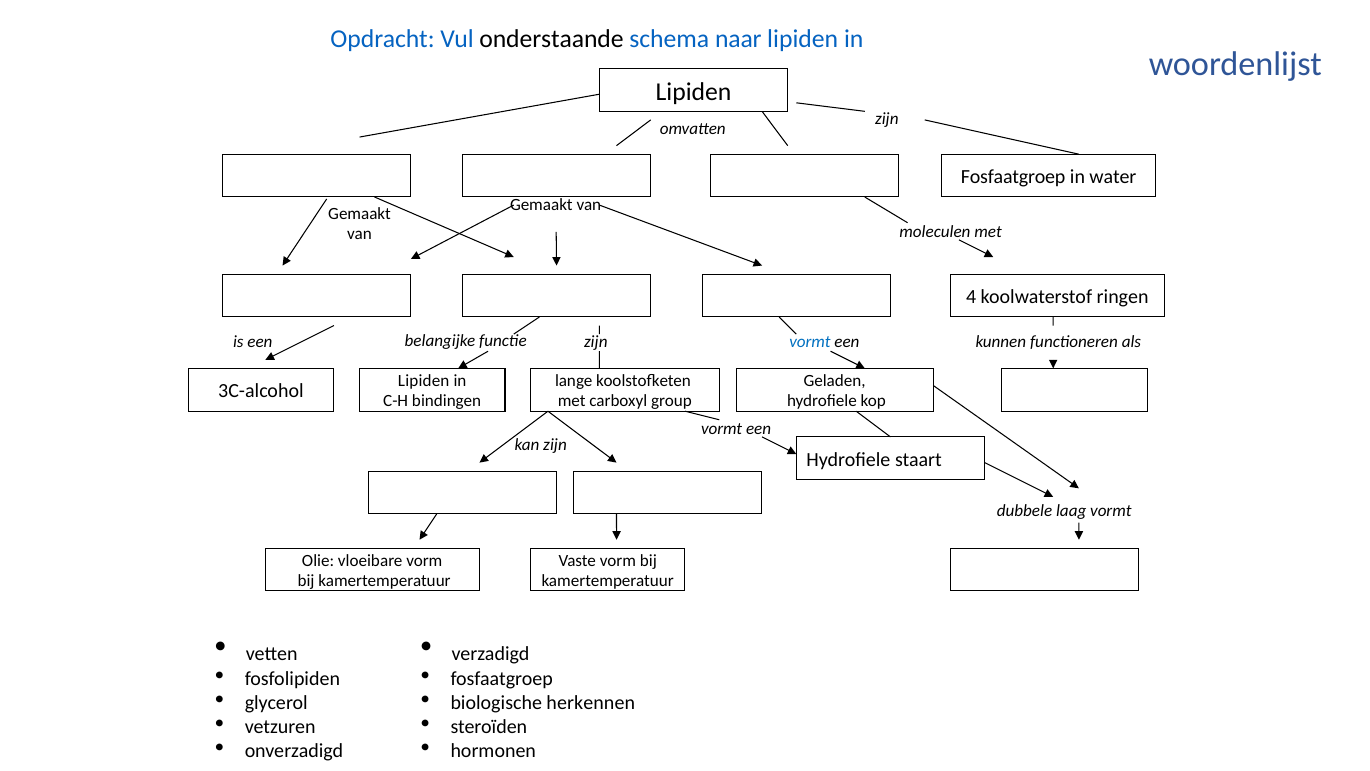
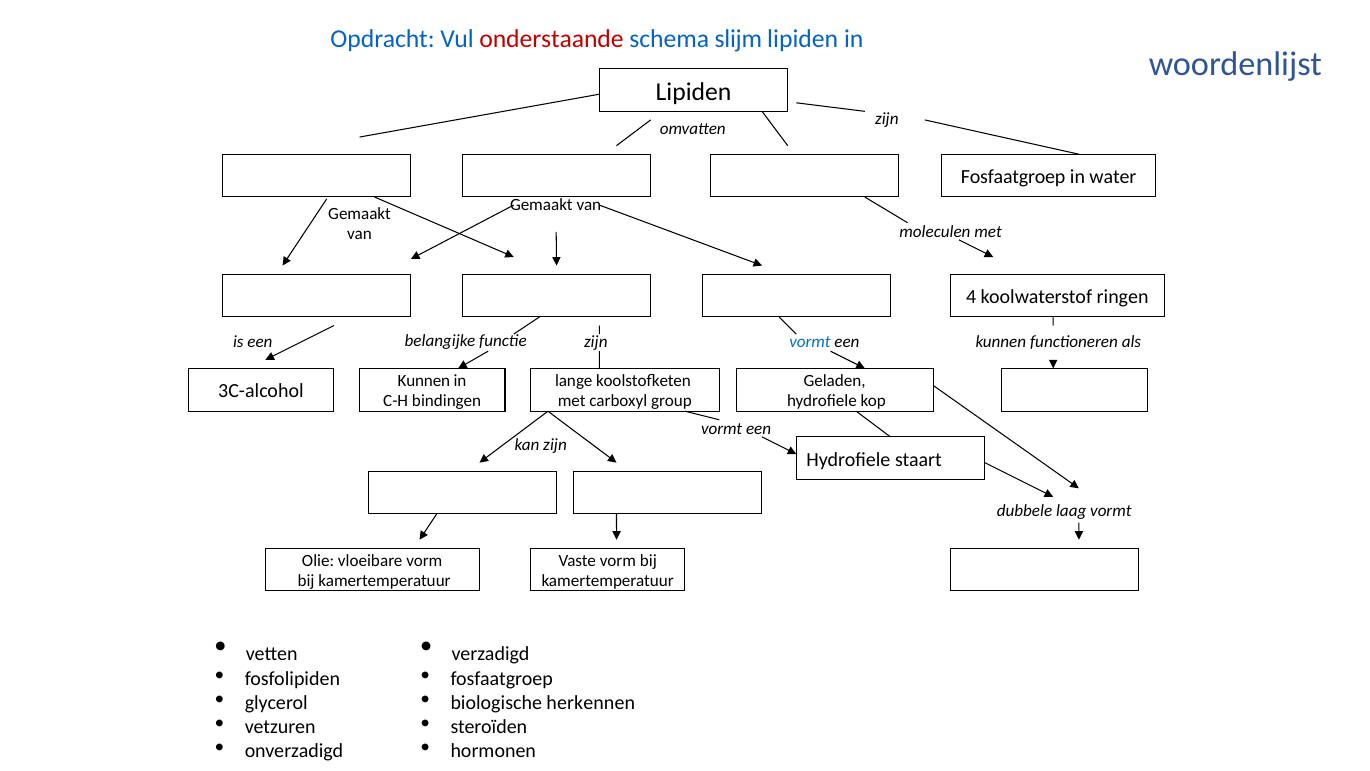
onderstaande colour: black -> red
naar: naar -> slijm
Lipiden at (424, 380): Lipiden -> Kunnen
